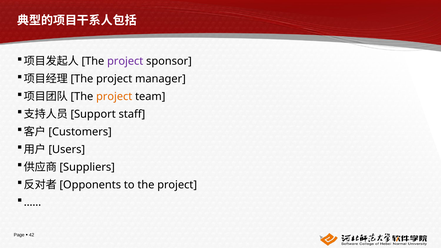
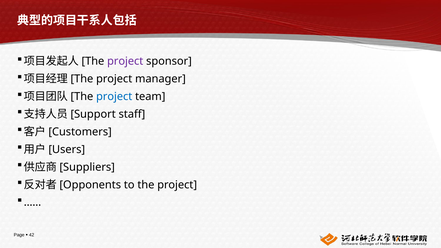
project at (114, 97) colour: orange -> blue
